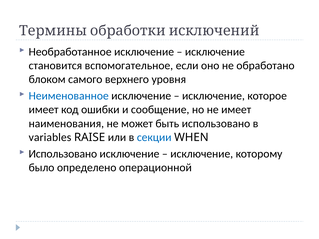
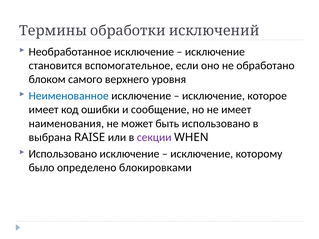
variables: variables -> выбрана
секции colour: blue -> purple
операционной: операционной -> блокировками
